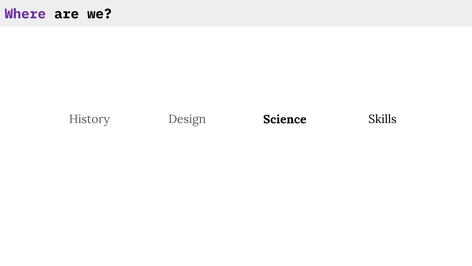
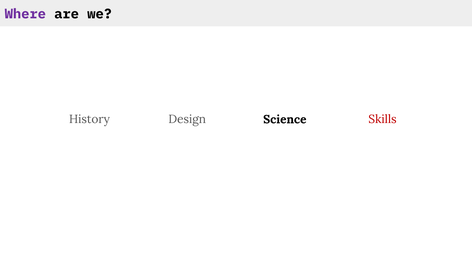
Skills colour: black -> red
